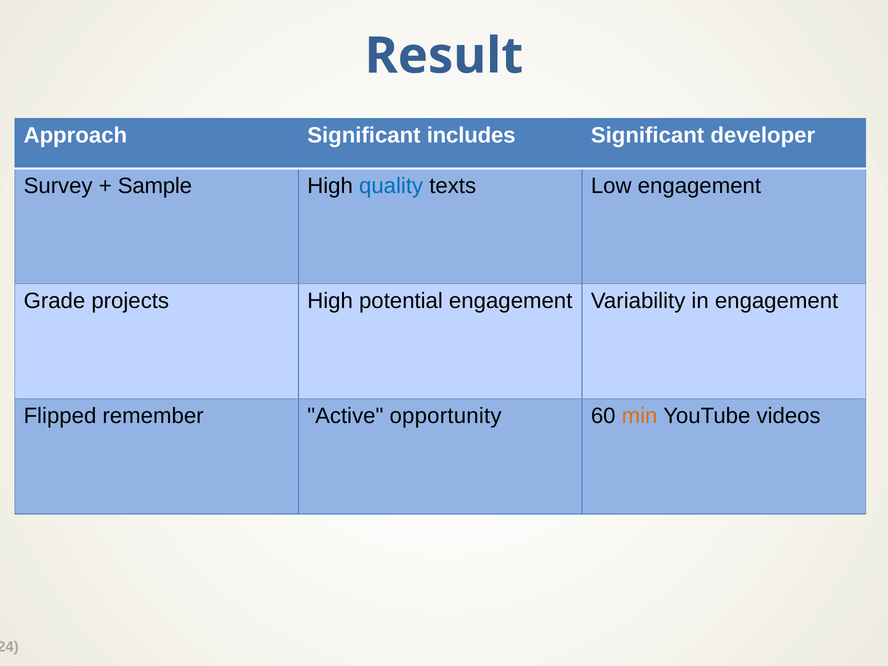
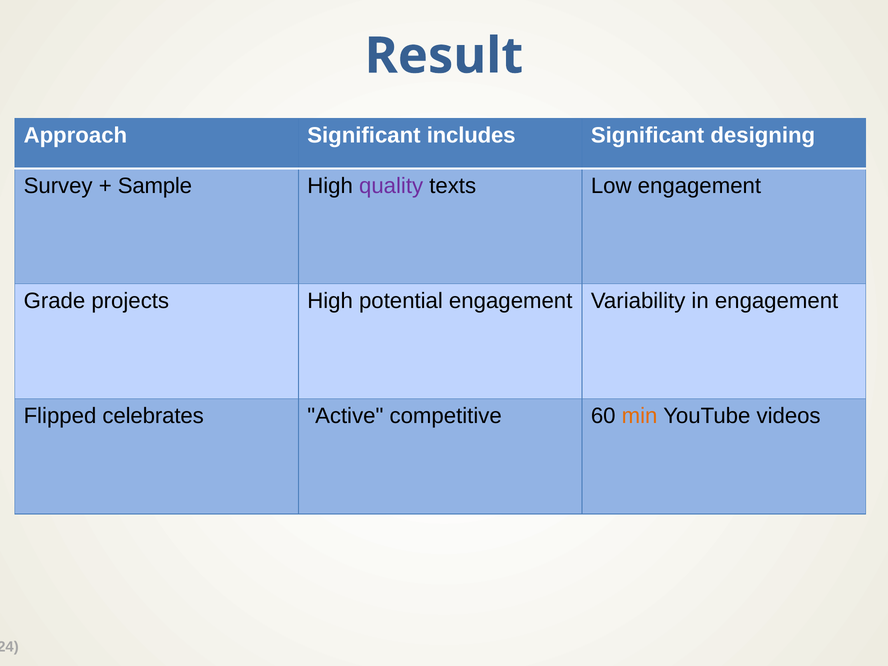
developer: developer -> designing
quality colour: blue -> purple
remember: remember -> celebrates
opportunity: opportunity -> competitive
